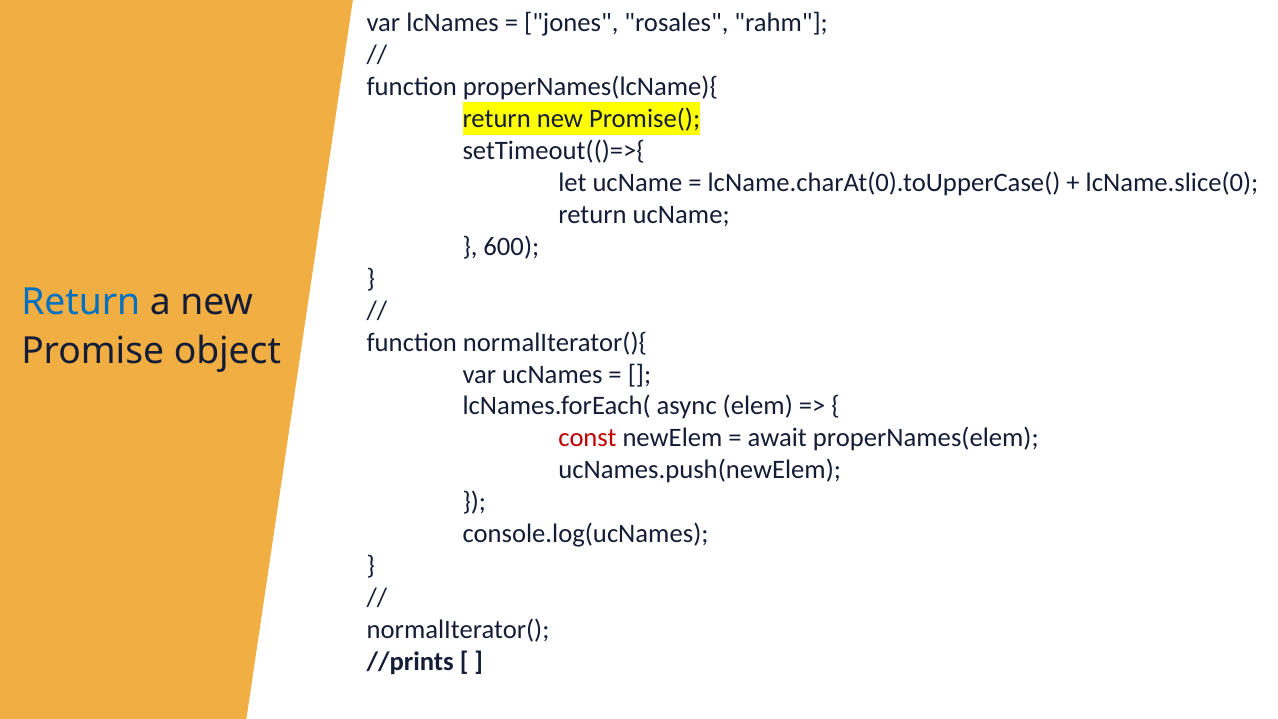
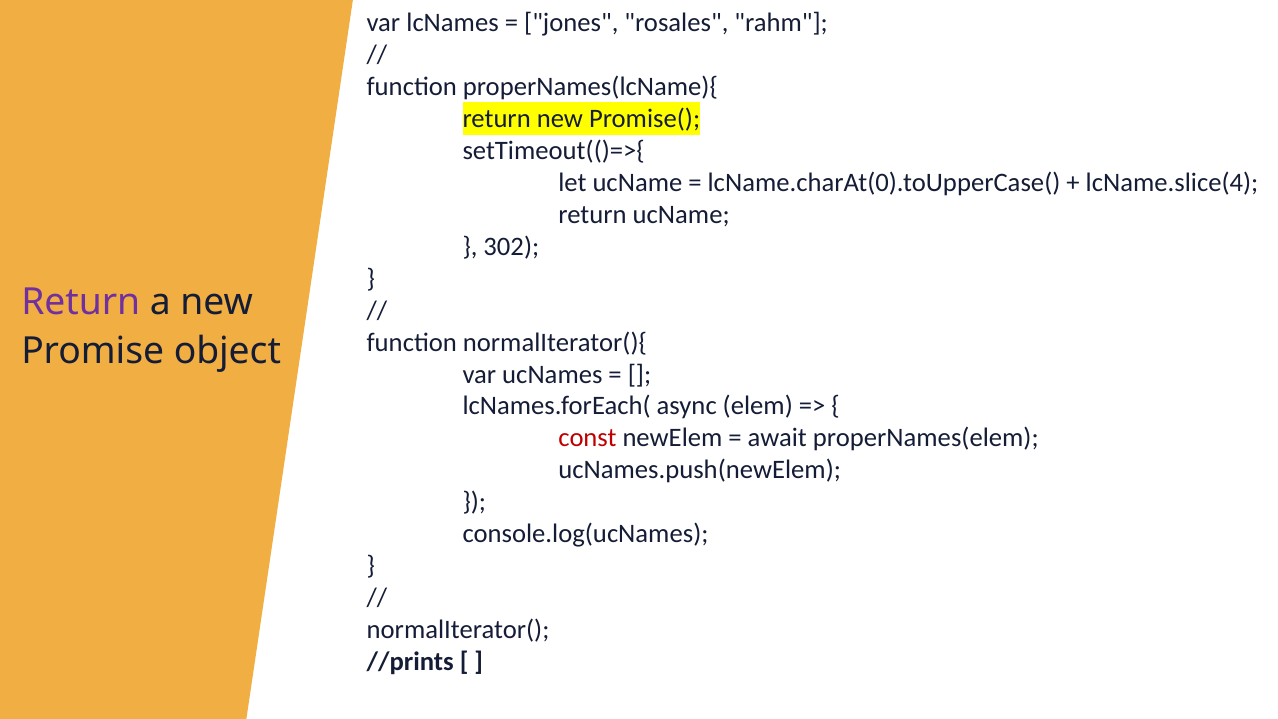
lcName.slice(0: lcName.slice(0 -> lcName.slice(4
600: 600 -> 302
Return at (81, 302) colour: blue -> purple
